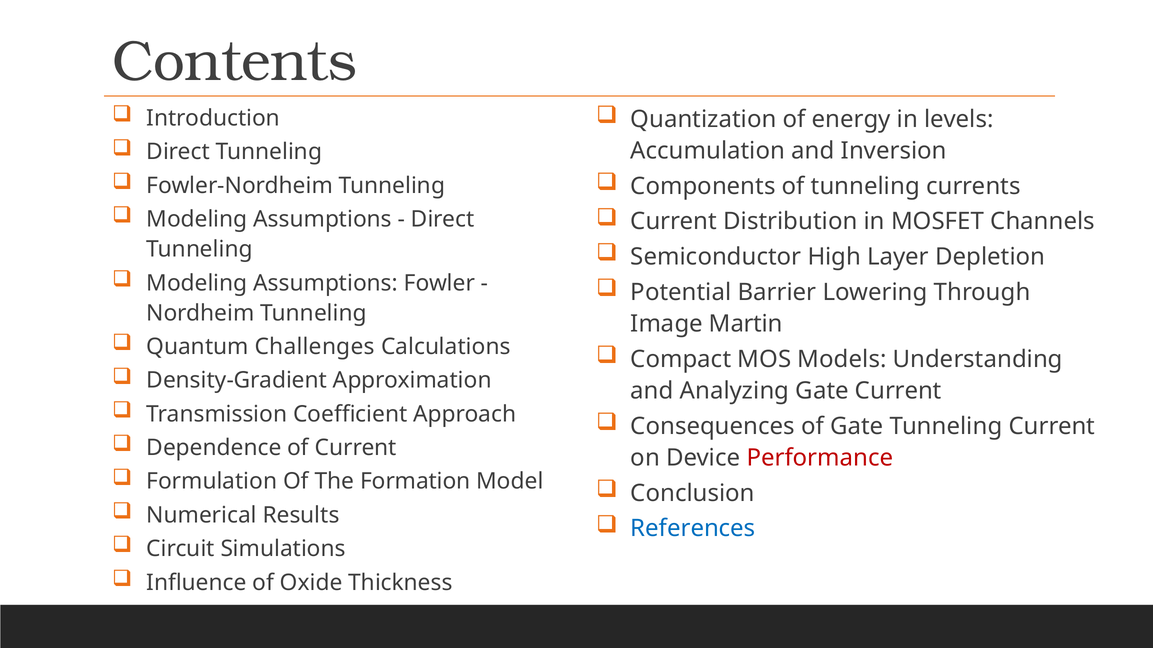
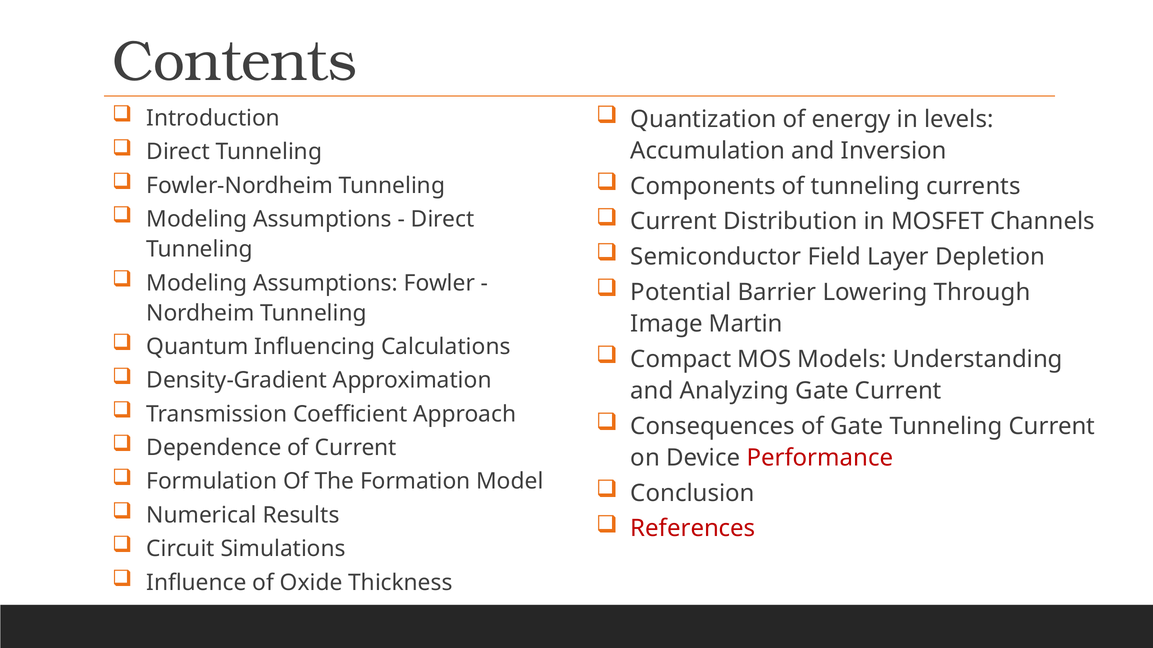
High: High -> Field
Challenges: Challenges -> Influencing
References colour: blue -> red
